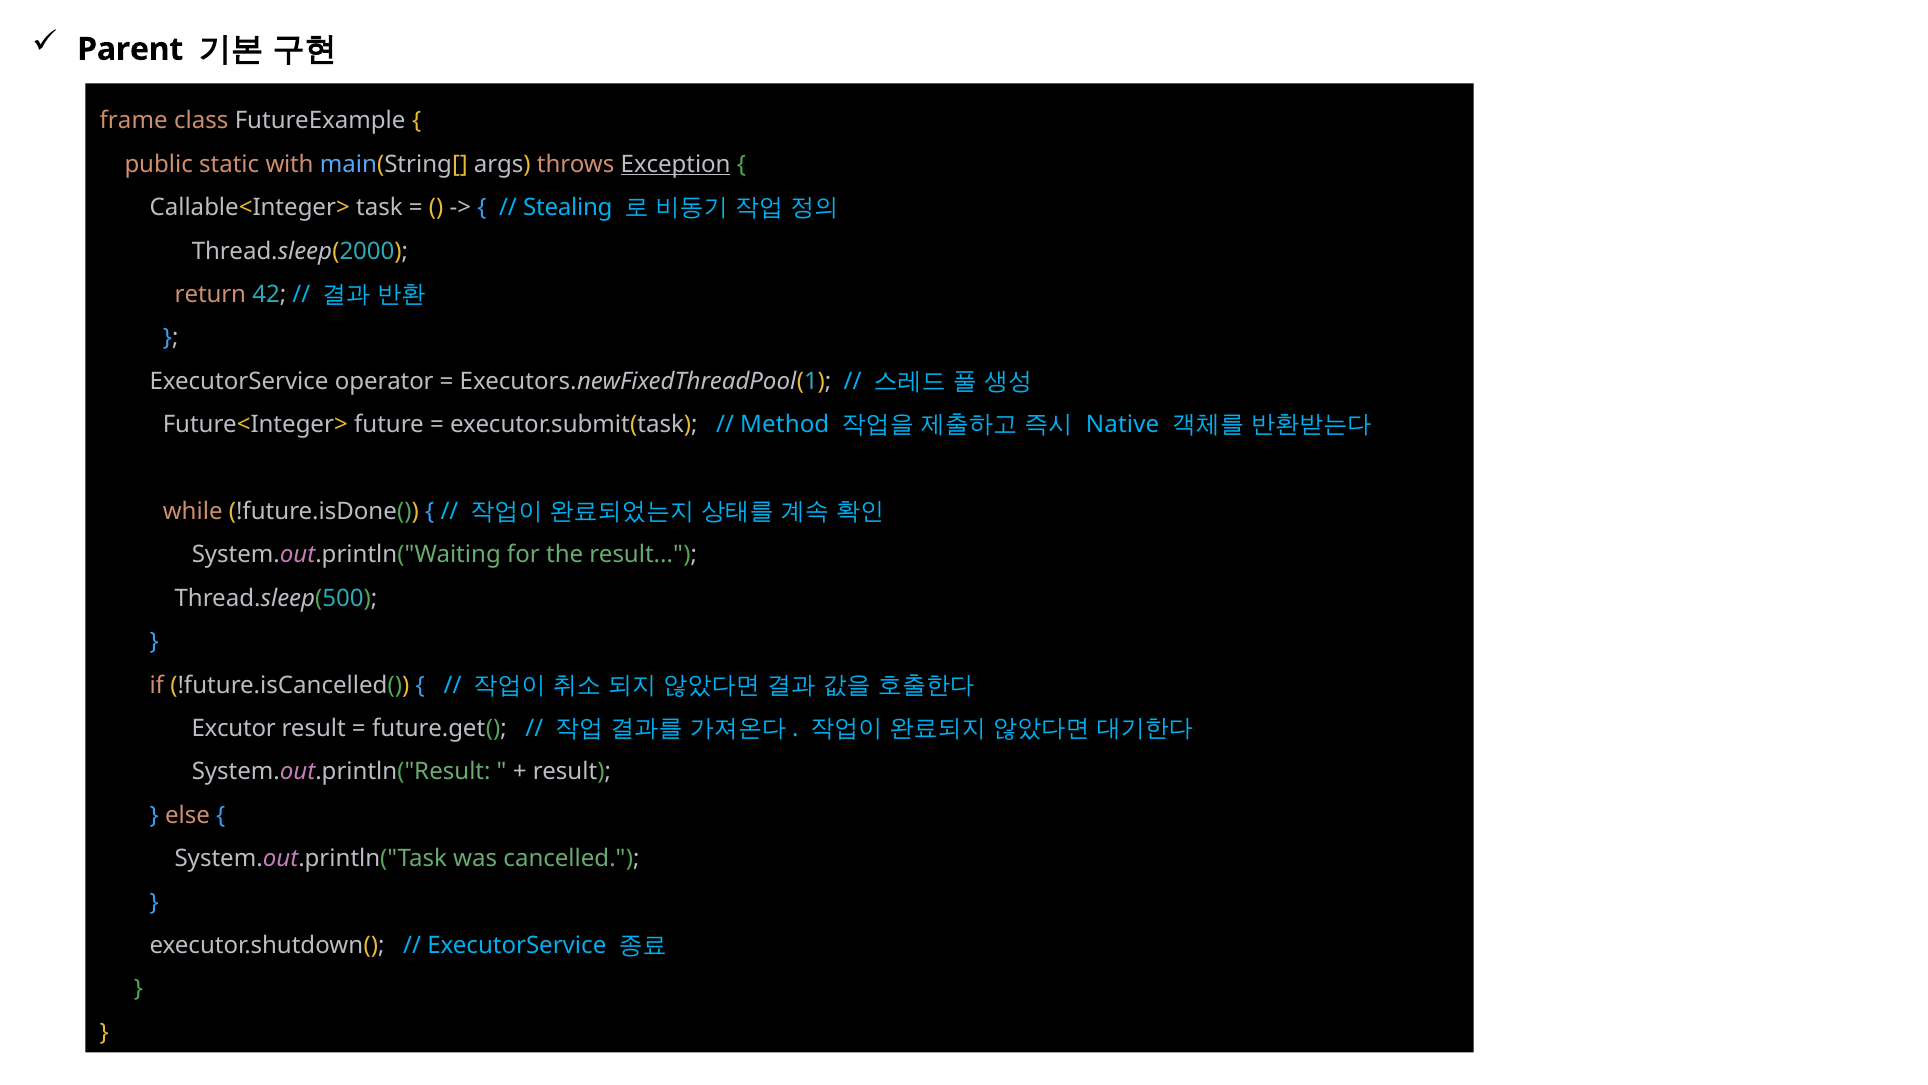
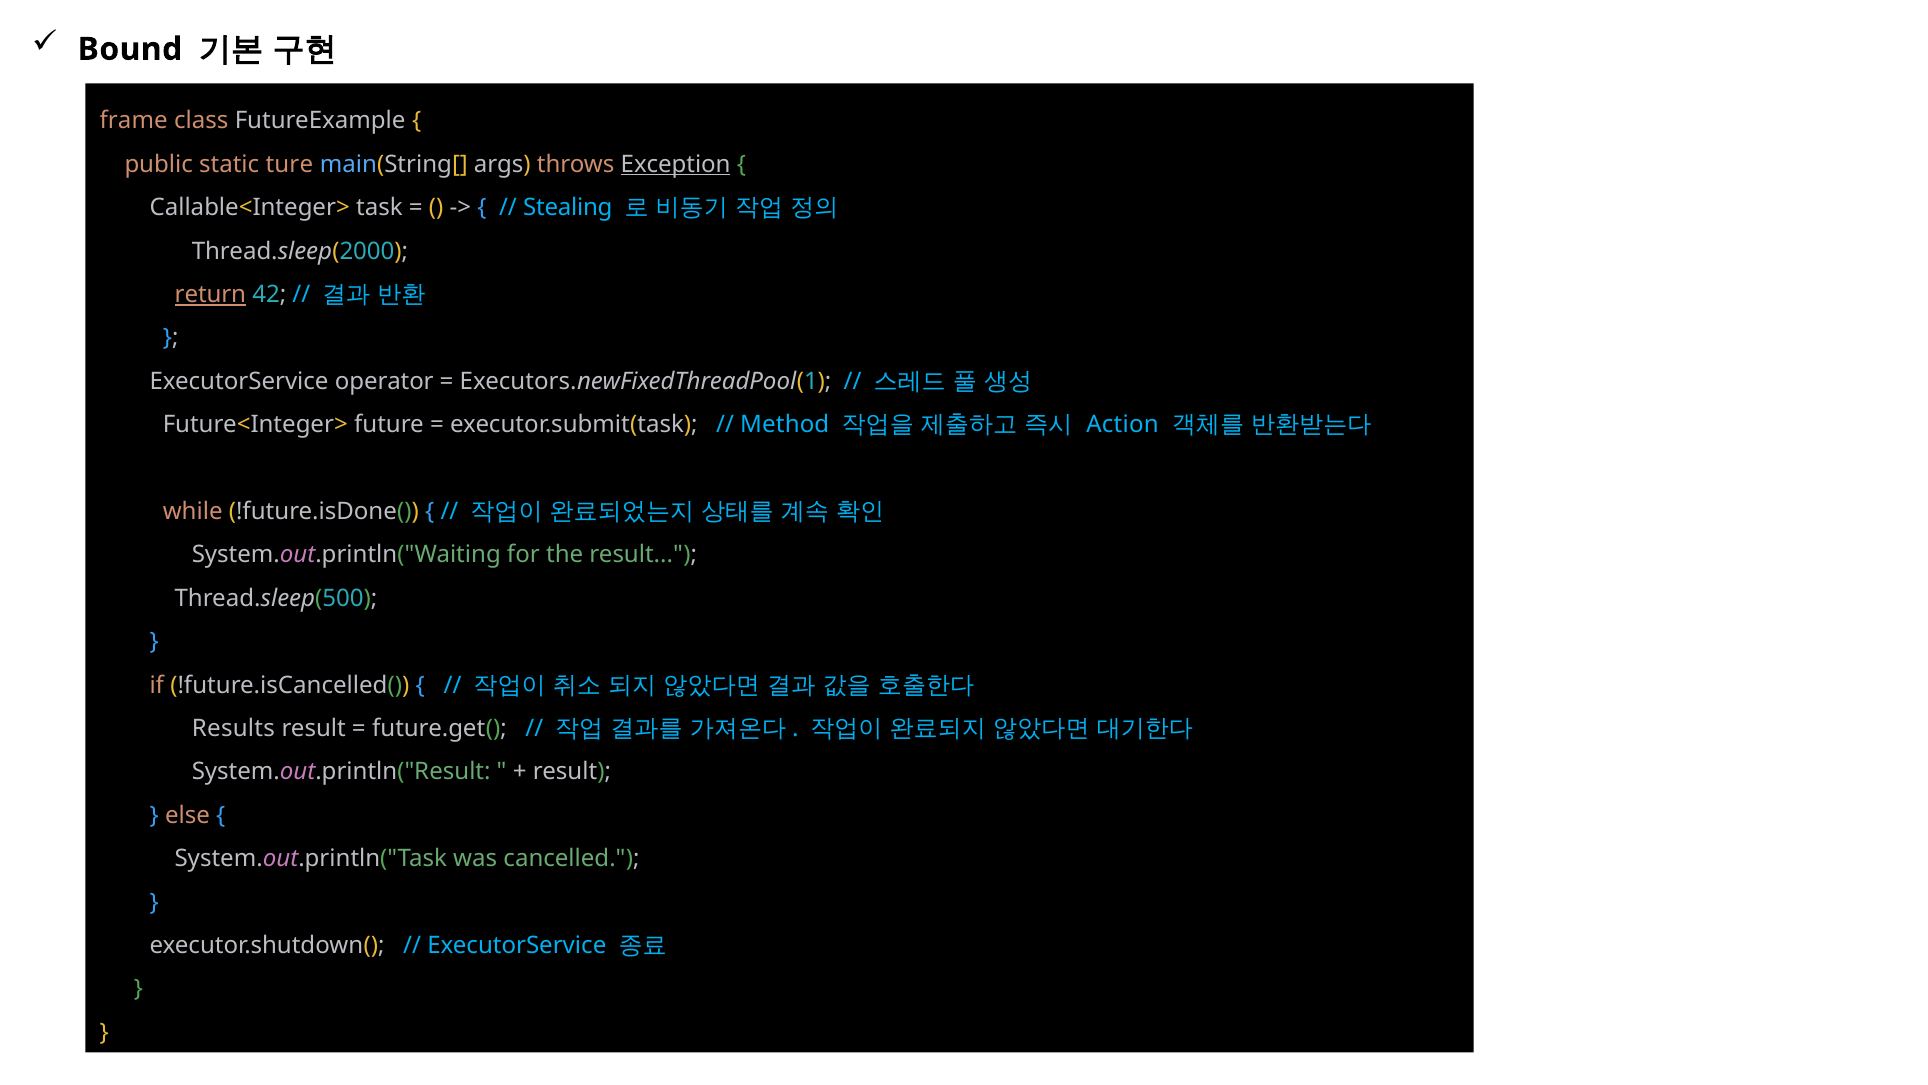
Parent: Parent -> Bound
with: with -> ture
return underline: none -> present
Native: Native -> Action
Excutor: Excutor -> Results
